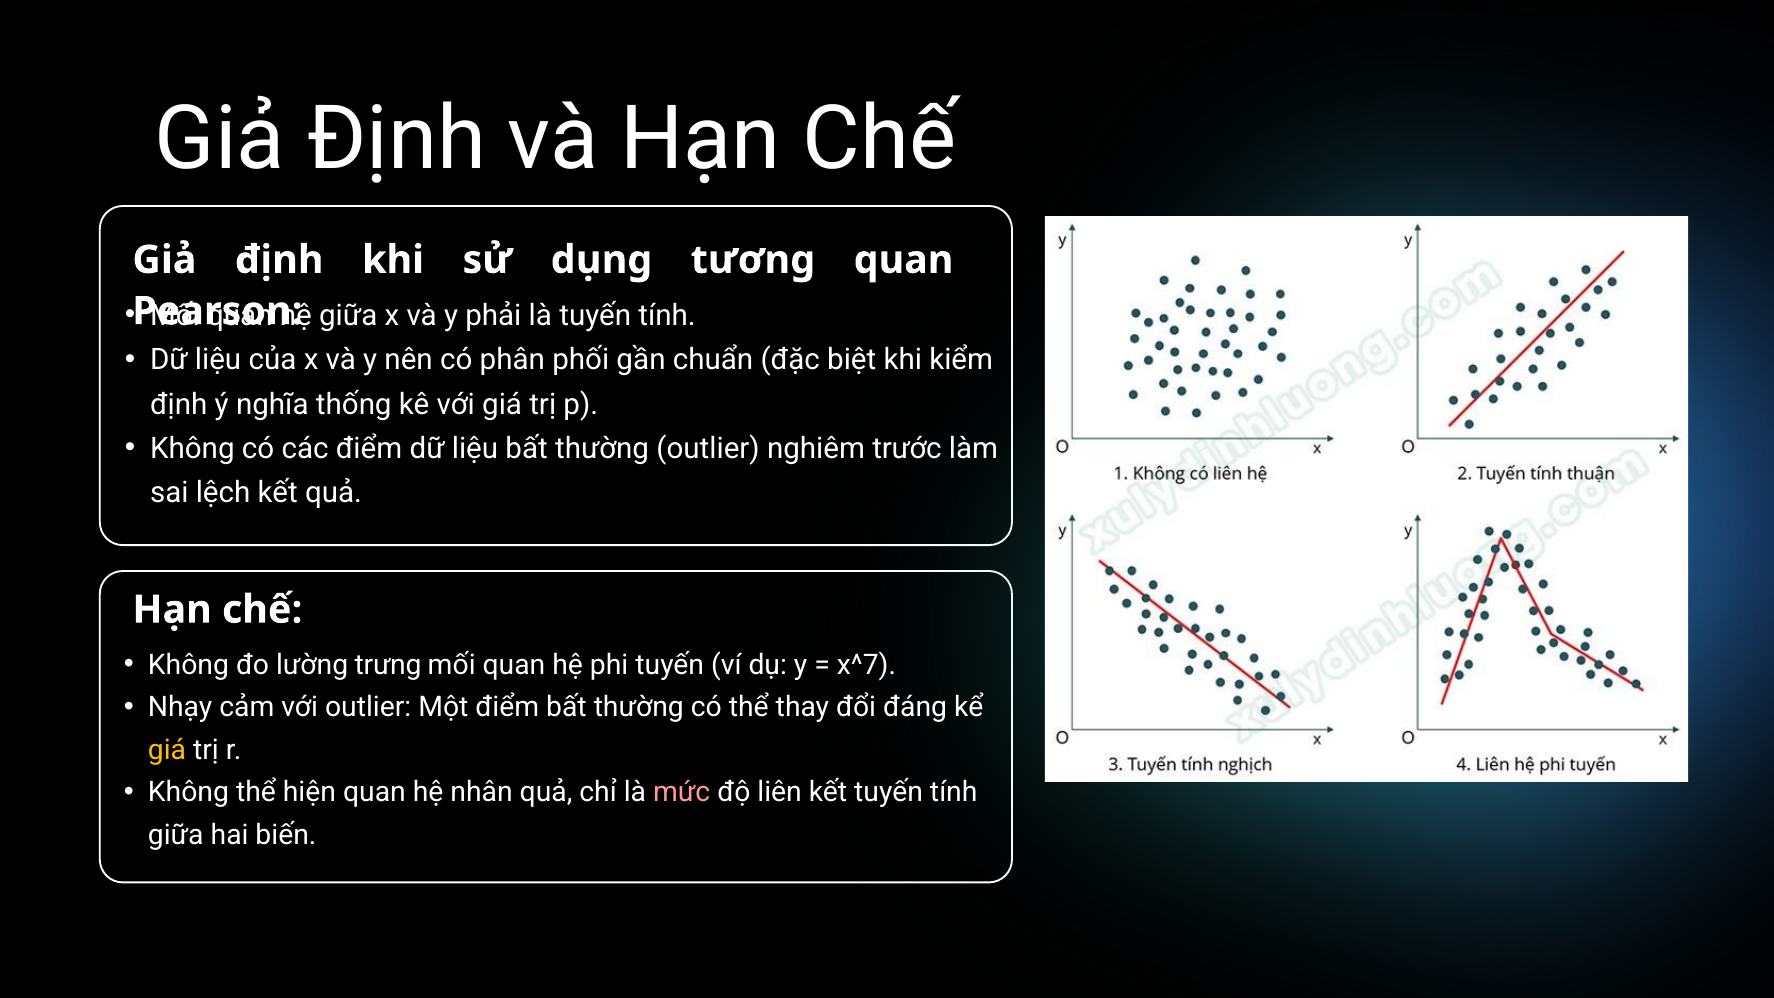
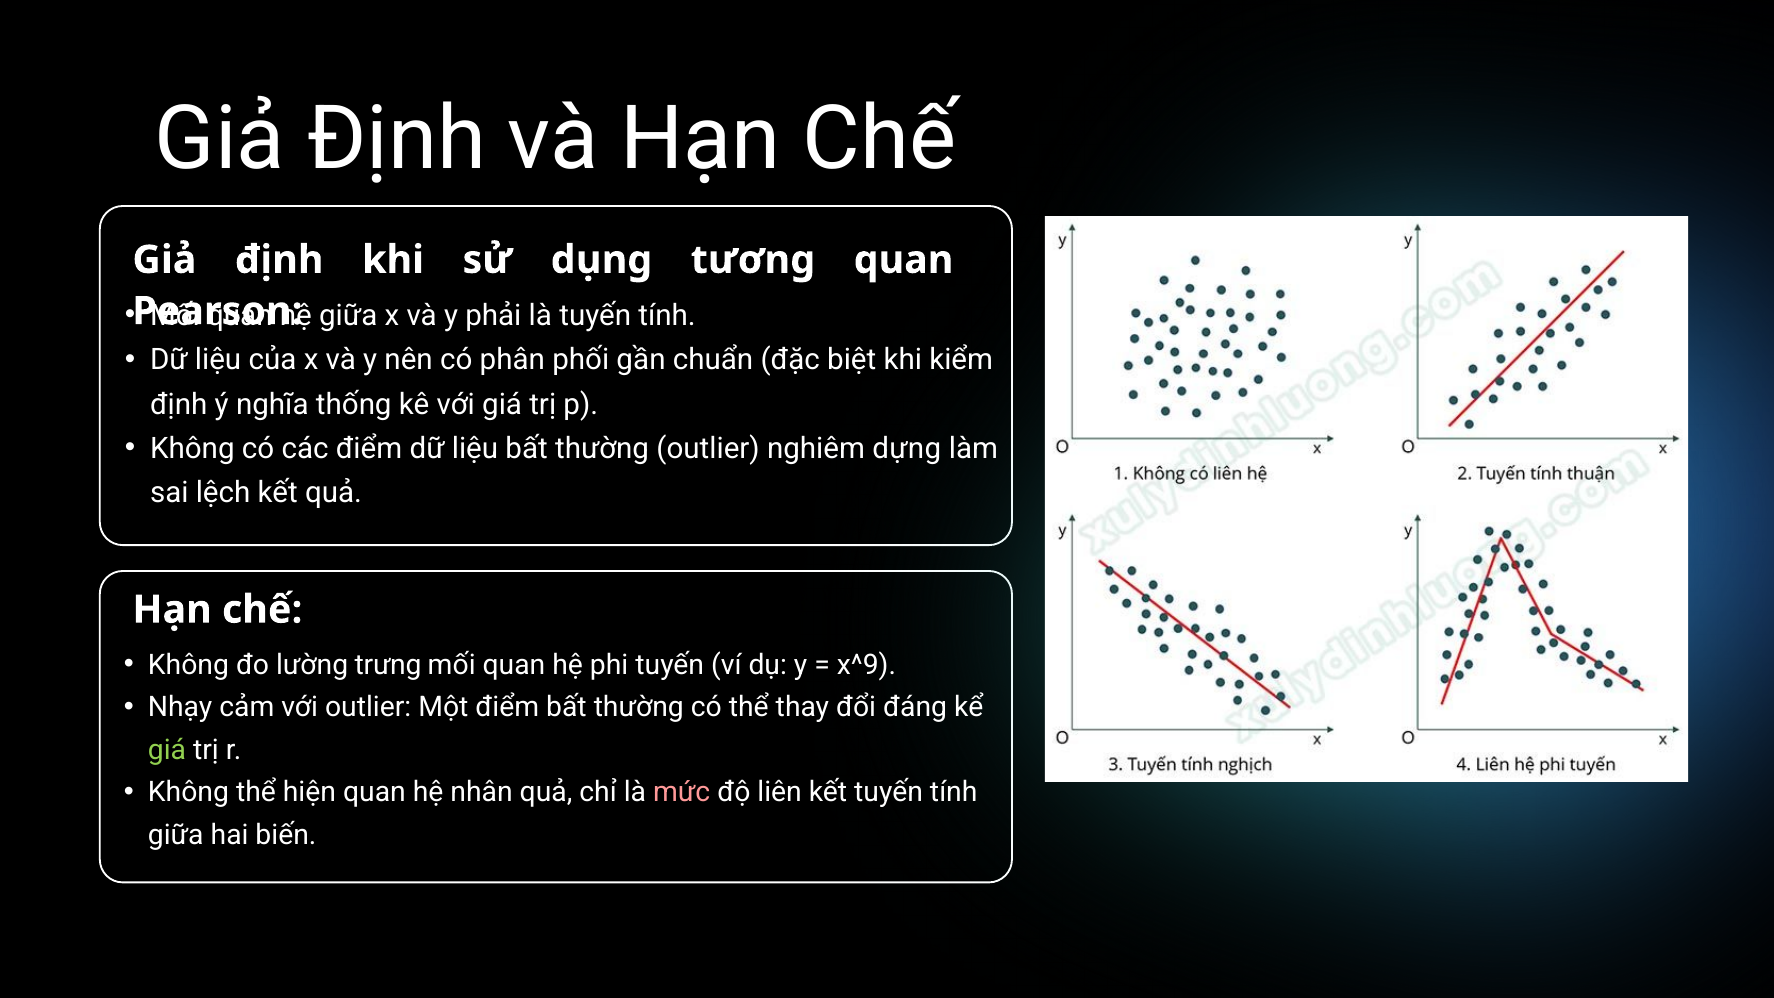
trước: trước -> dựng
x^7: x^7 -> x^9
giá at (167, 750) colour: yellow -> light green
